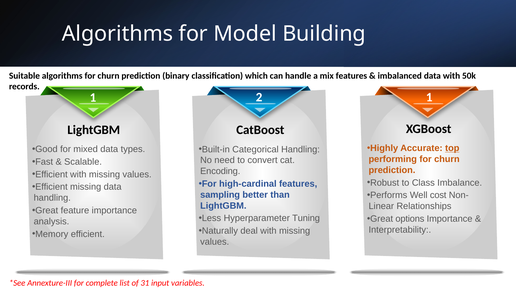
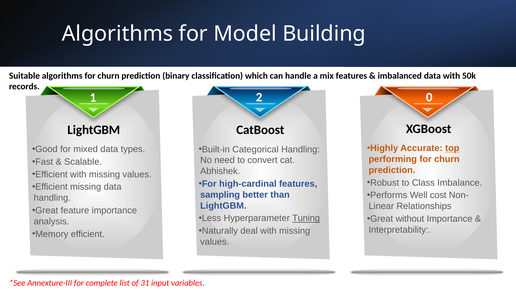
2 1: 1 -> 0
Encoding: Encoding -> Abhishek
Tuning underline: none -> present
options: options -> without
